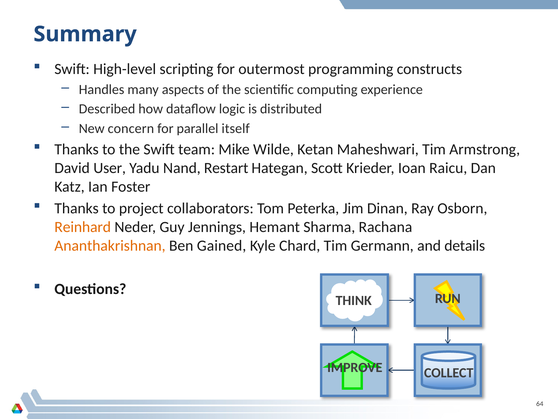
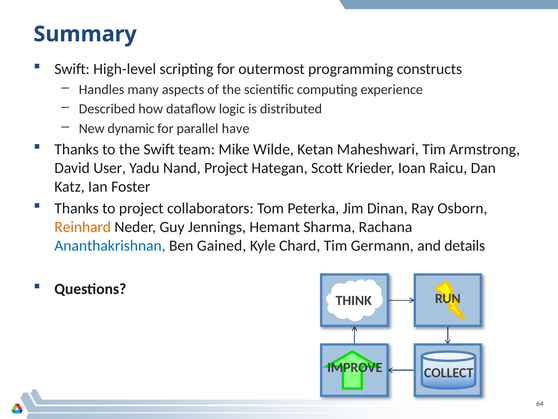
concern: concern -> dynamic
itself: itself -> have
Nand Restart: Restart -> Project
Ananthakrishnan colour: orange -> blue
